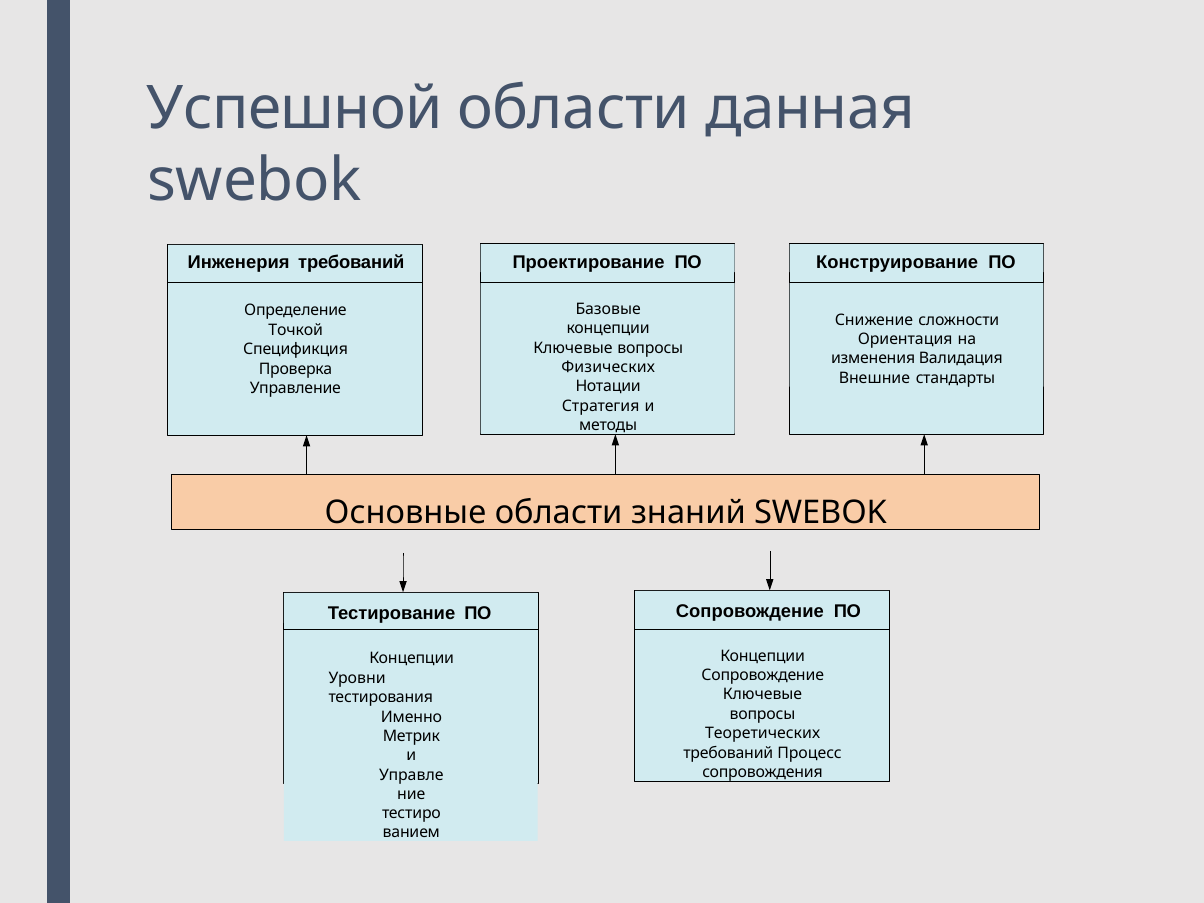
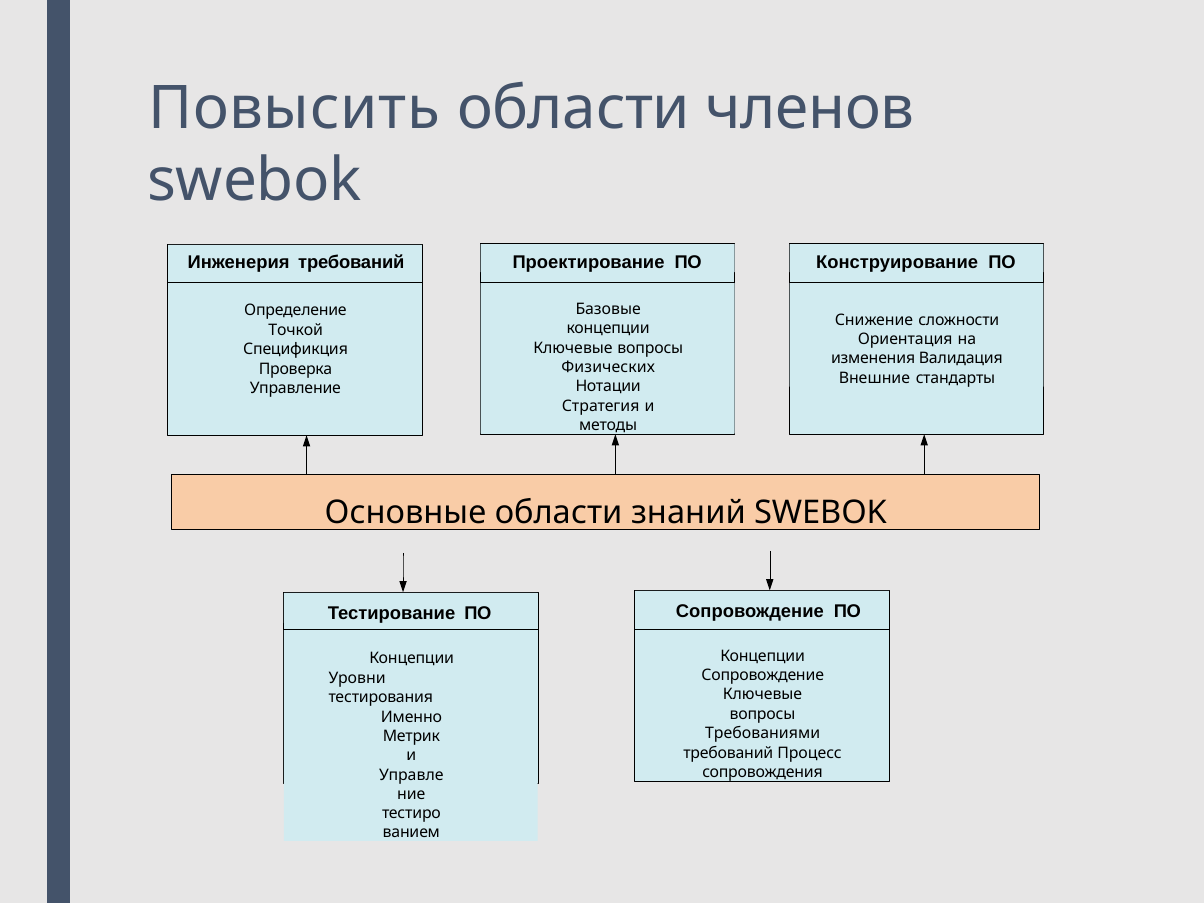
Успешной: Успешной -> Повысить
данная: данная -> членов
Теоретических: Теоретических -> Требованиями
